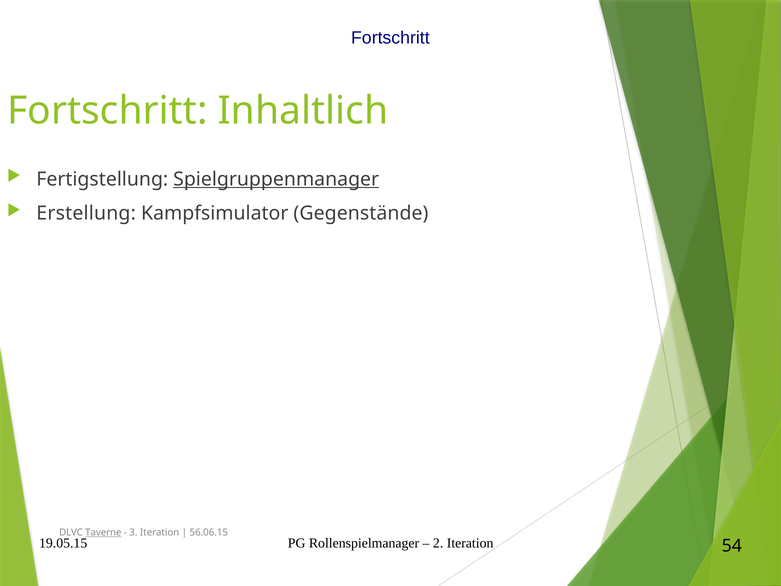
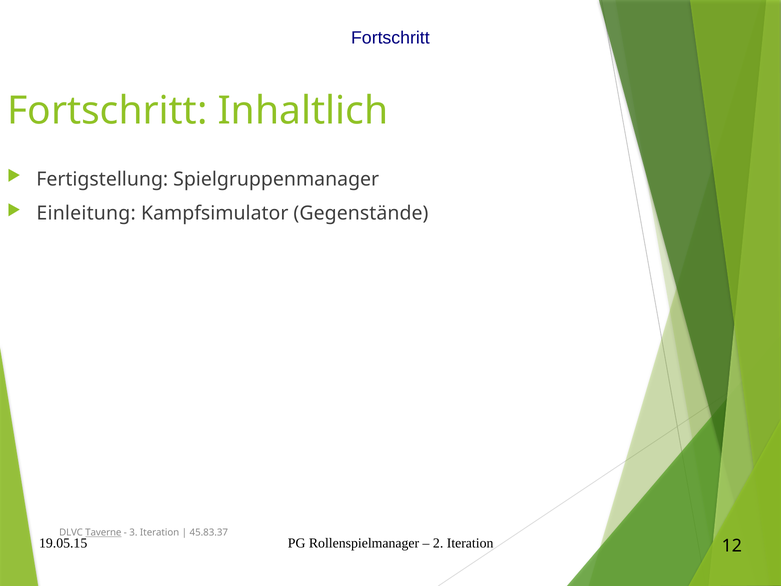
Spielgruppenmanager underline: present -> none
Erstellung: Erstellung -> Einleitung
56.06.15: 56.06.15 -> 45.83.37
54: 54 -> 12
